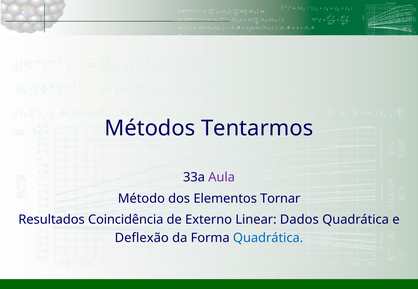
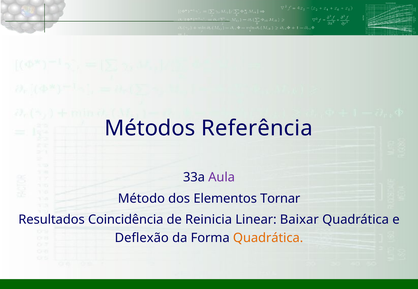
Tentarmos: Tentarmos -> Referência
Externo: Externo -> Reinicia
Dados: Dados -> Baixar
Quadrática at (268, 238) colour: blue -> orange
